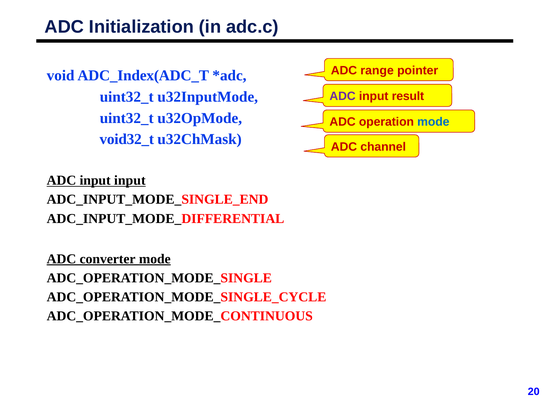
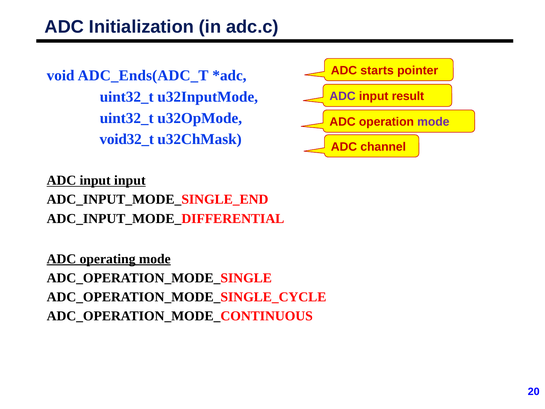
range: range -> starts
ADC_Index(ADC_T: ADC_Index(ADC_T -> ADC_Ends(ADC_T
mode at (433, 122) colour: blue -> purple
converter: converter -> operating
